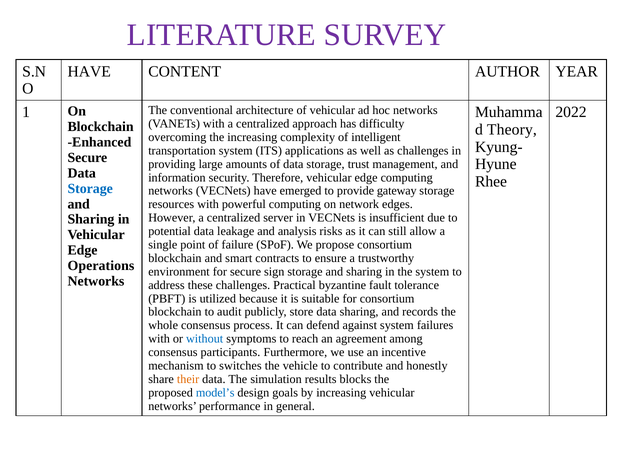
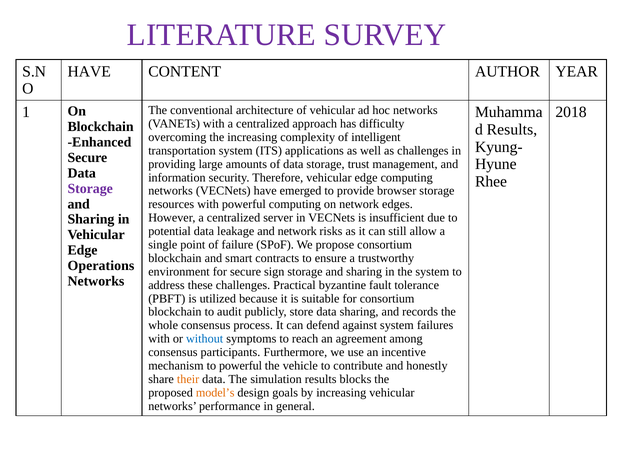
2022: 2022 -> 2018
Theory at (512, 130): Theory -> Results
Storage at (90, 188) colour: blue -> purple
gateway: gateway -> browser
and analysis: analysis -> network
to switches: switches -> powerful
model’s colour: blue -> orange
